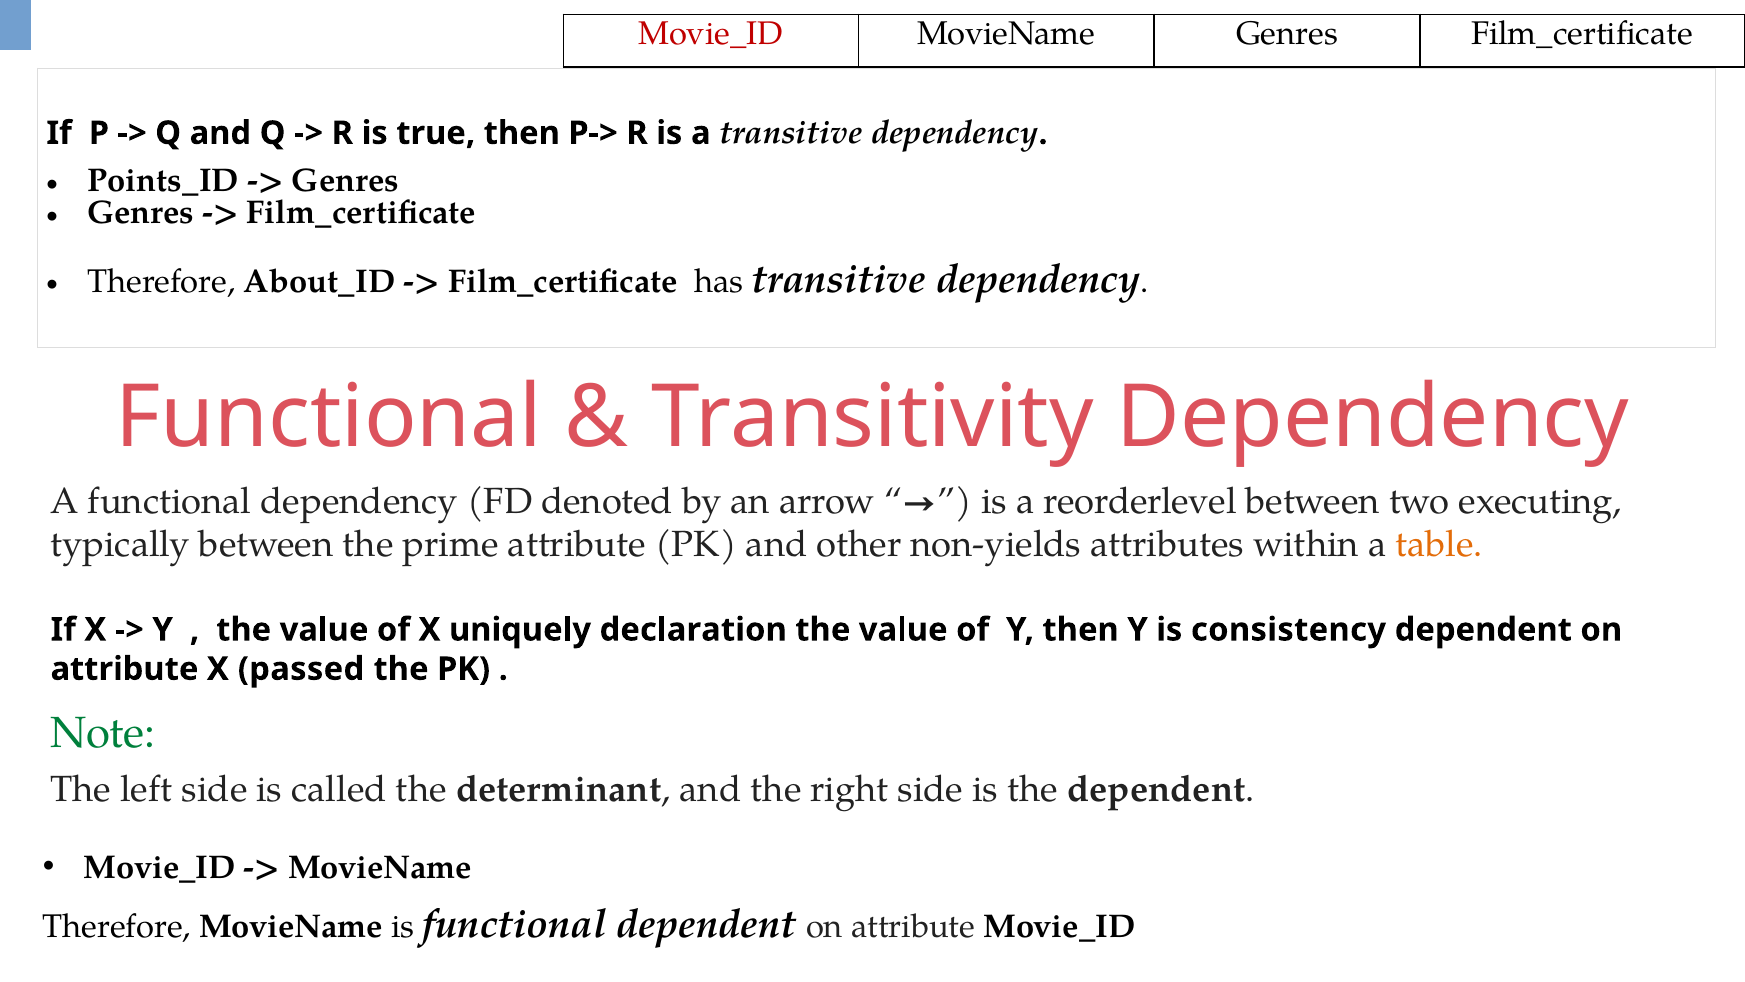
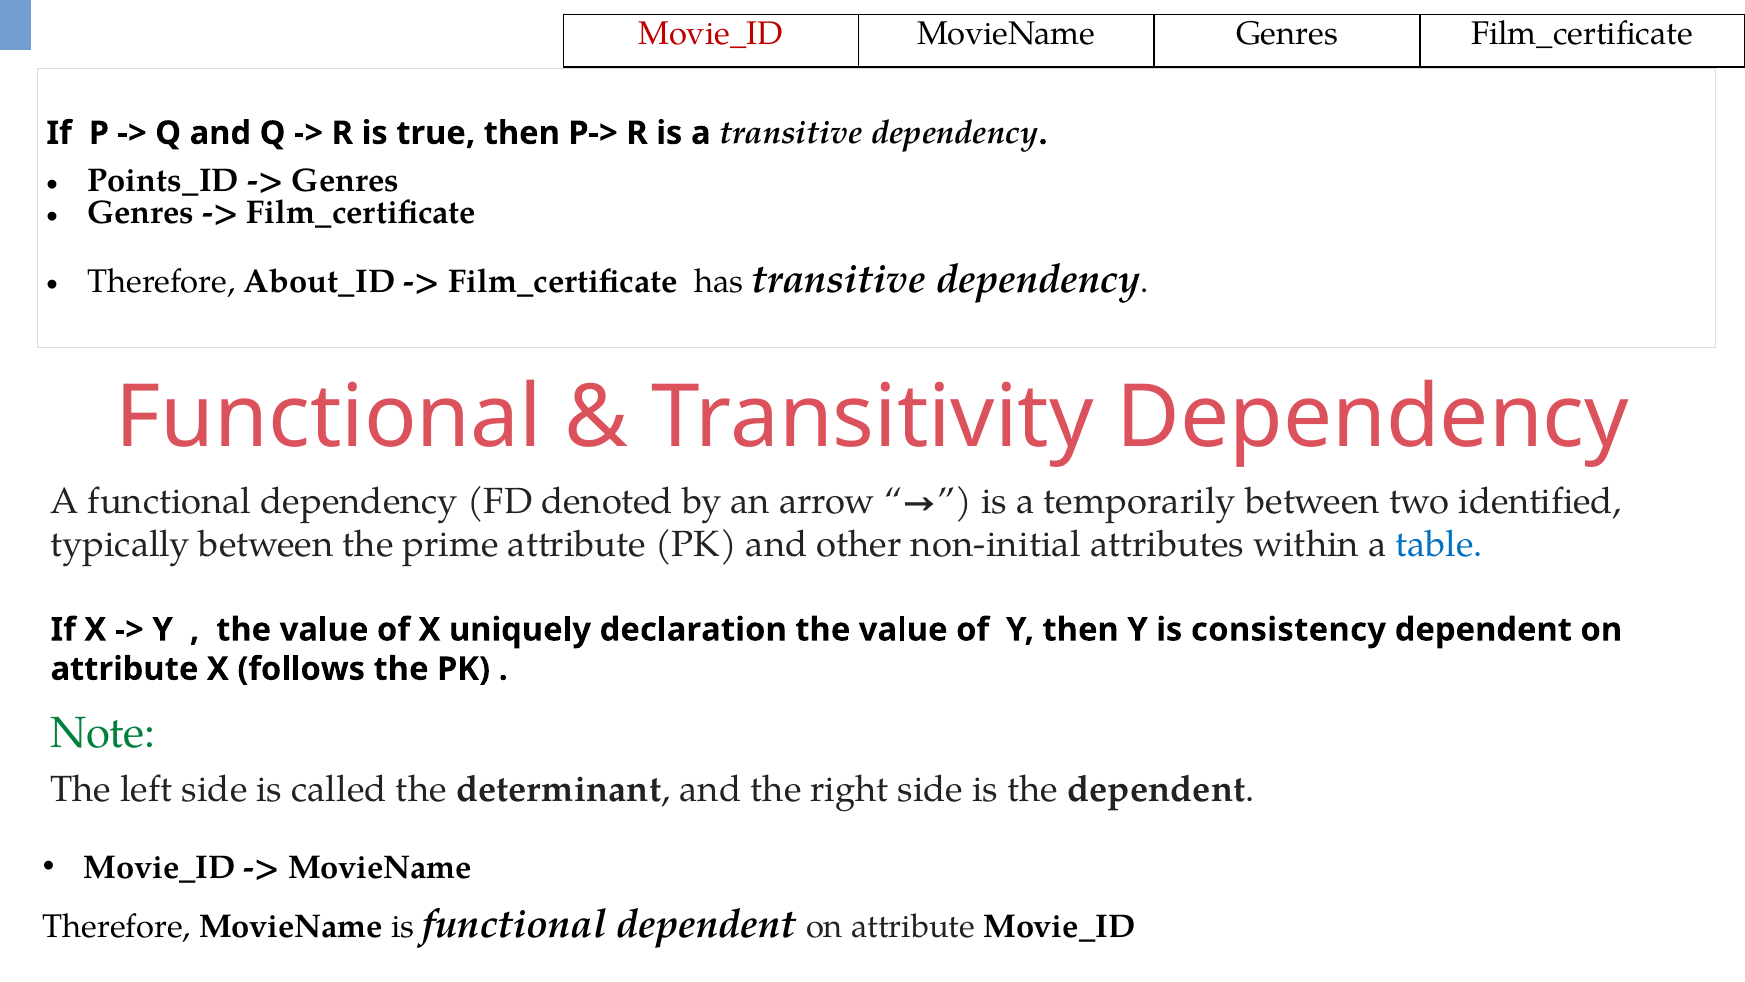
reorderlevel: reorderlevel -> temporarily
executing: executing -> identified
non-yields: non-yields -> non-initial
table colour: orange -> blue
passed: passed -> follows
